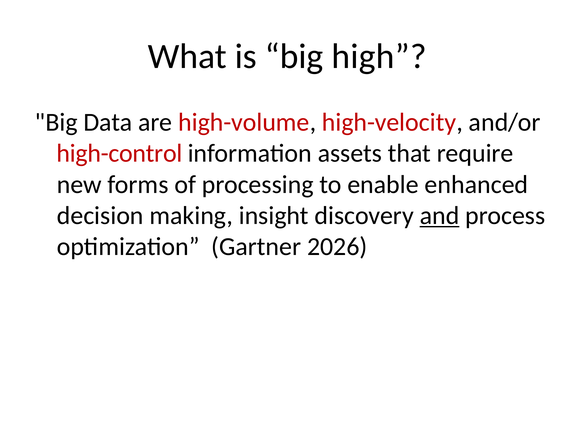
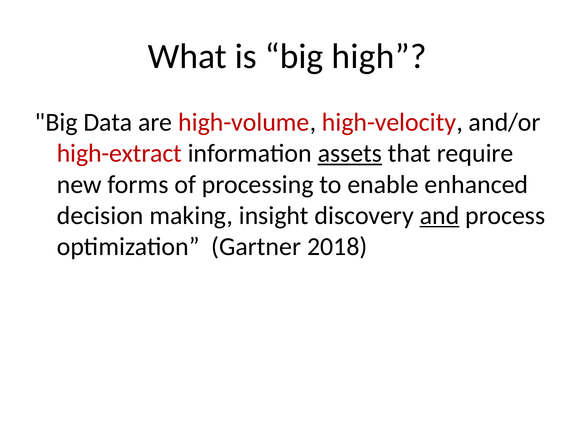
high-control: high-control -> high-extract
assets underline: none -> present
2026: 2026 -> 2018
